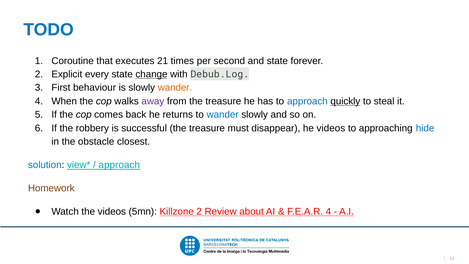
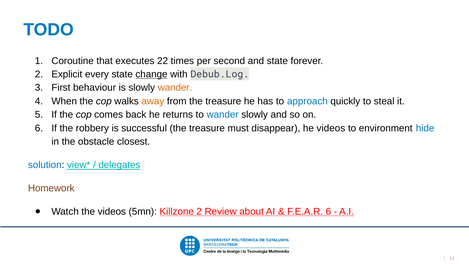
21: 21 -> 22
away colour: purple -> orange
quickly underline: present -> none
approaching: approaching -> environment
approach at (119, 165): approach -> delegates
F.E.A.R 4: 4 -> 6
